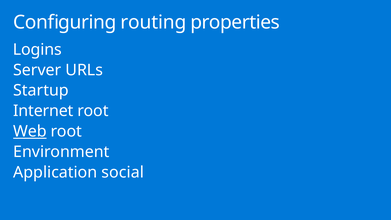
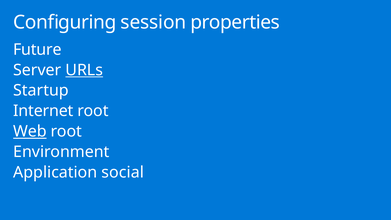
routing: routing -> session
Logins: Logins -> Future
URLs underline: none -> present
